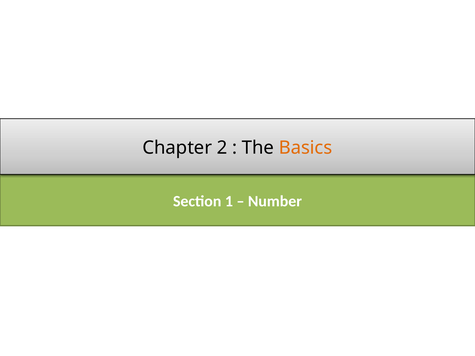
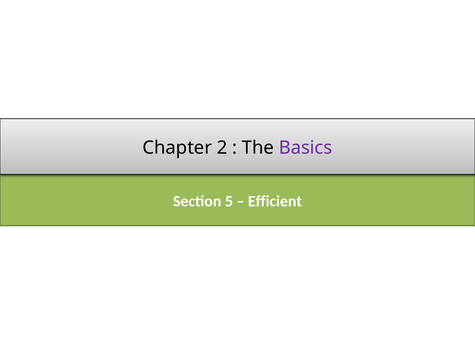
Basics colour: orange -> purple
1: 1 -> 5
Number: Number -> Efficient
